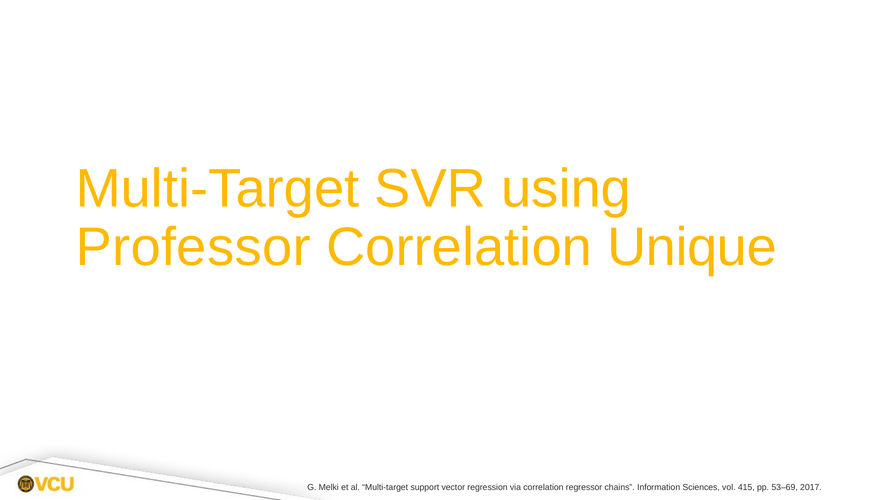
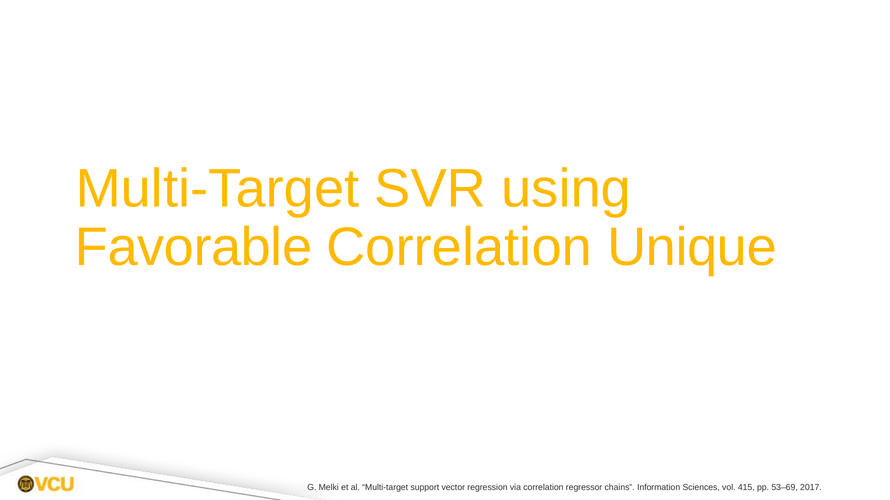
Professor: Professor -> Favorable
